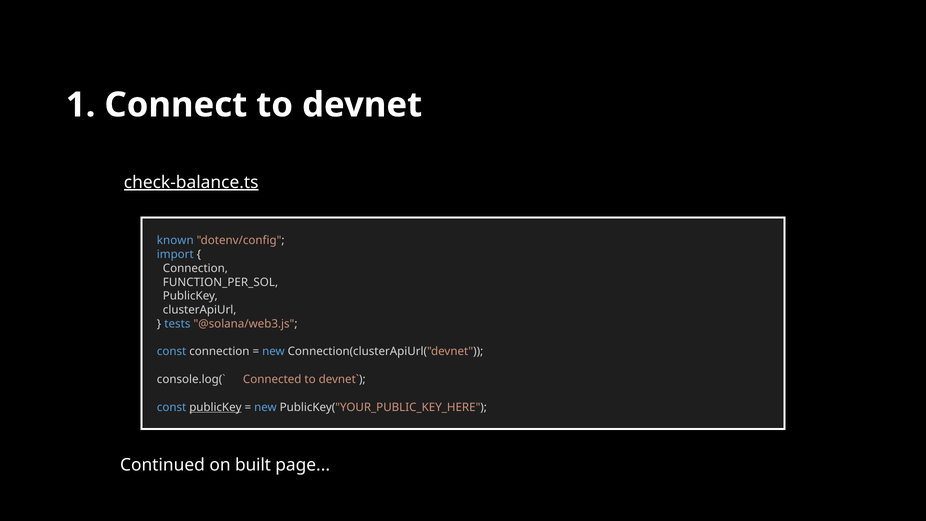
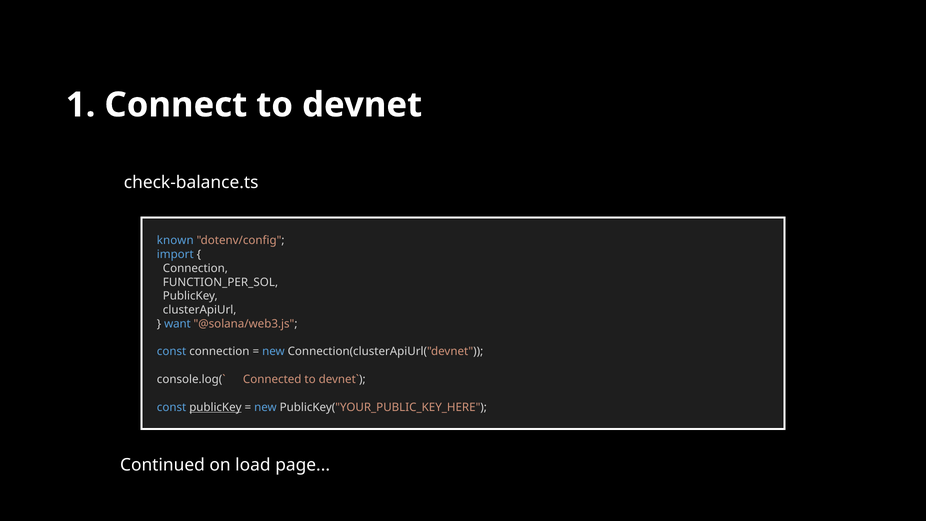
check-balance.ts underline: present -> none
tests: tests -> want
built: built -> load
